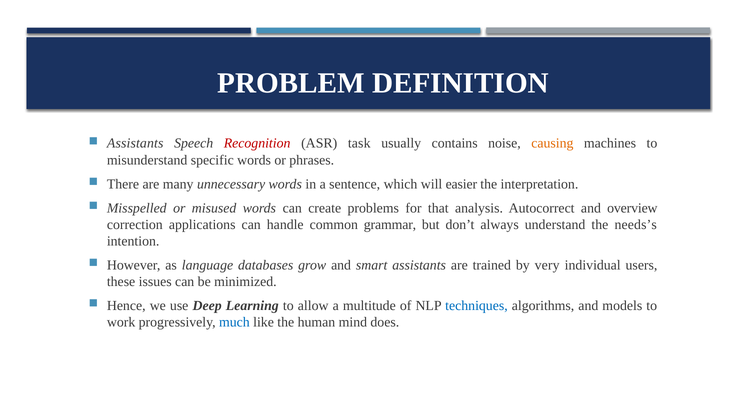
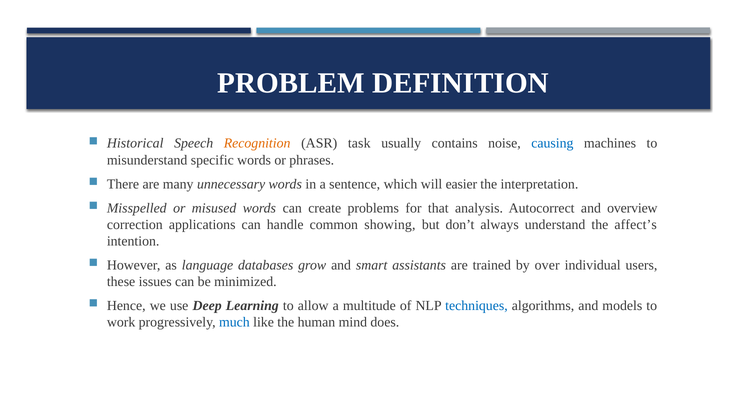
Assistants at (135, 143): Assistants -> Historical
Recognition colour: red -> orange
causing colour: orange -> blue
grammar: grammar -> showing
needs’s: needs’s -> affect’s
very: very -> over
